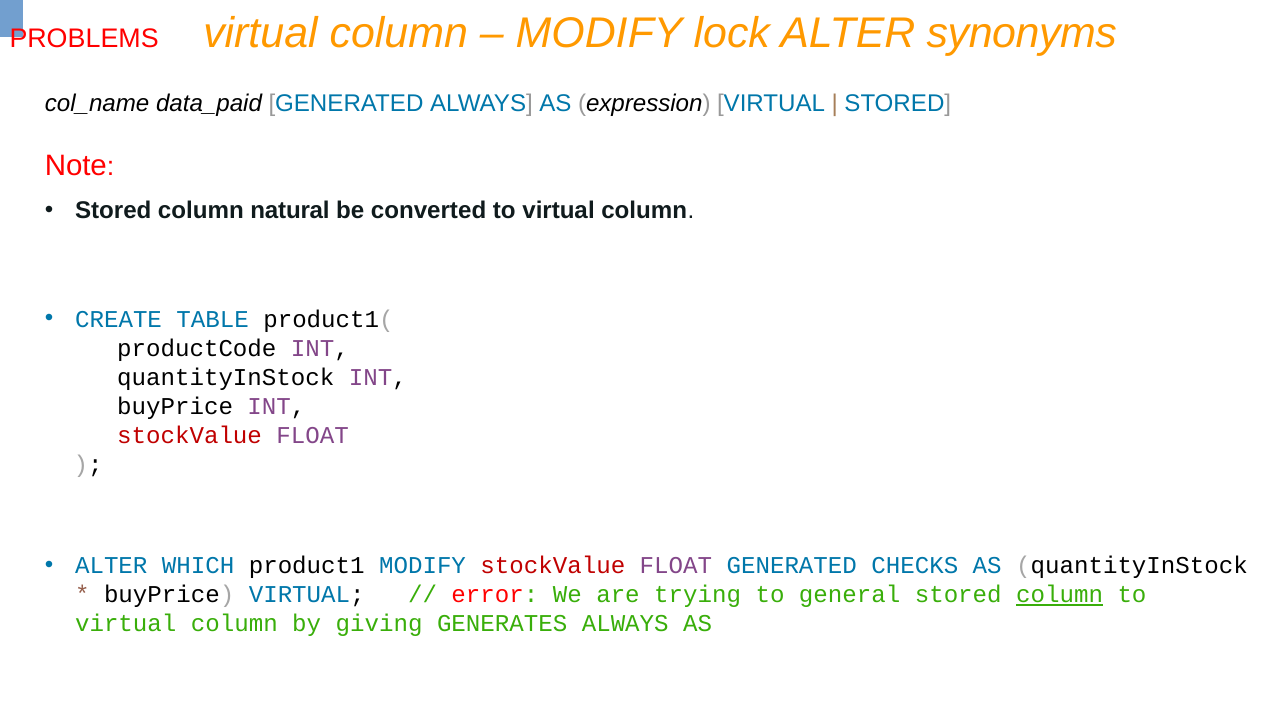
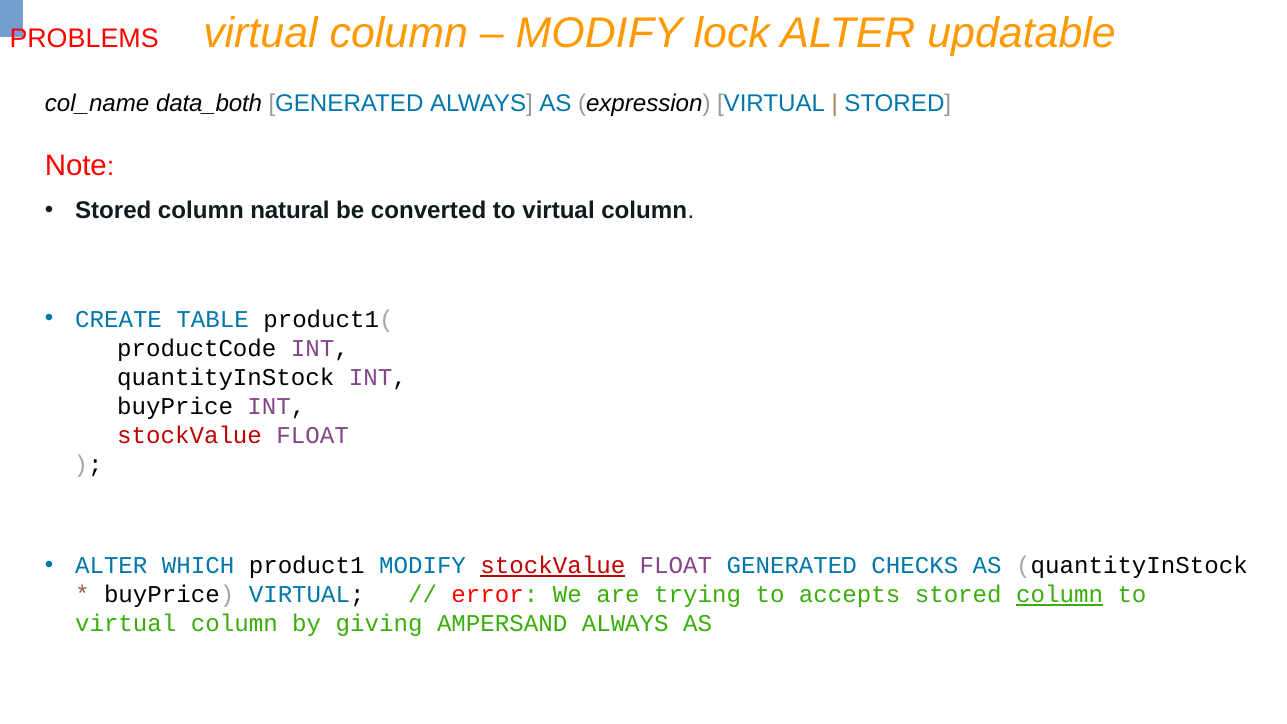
synonyms: synonyms -> updatable
data_paid: data_paid -> data_both
stockValue at (553, 565) underline: none -> present
general: general -> accepts
GENERATES: GENERATES -> AMPERSAND
